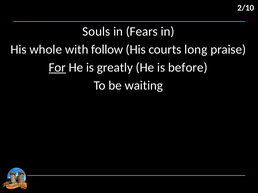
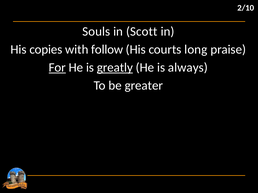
Fears: Fears -> Scott
whole: whole -> copies
greatly underline: none -> present
before: before -> always
waiting: waiting -> greater
